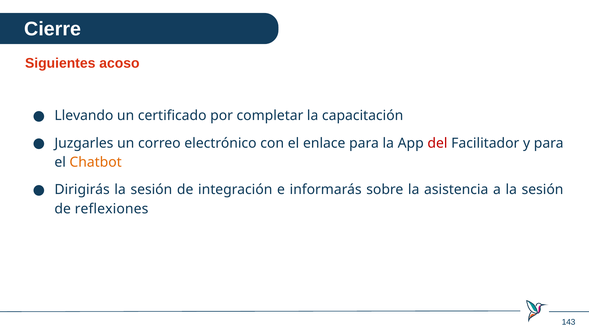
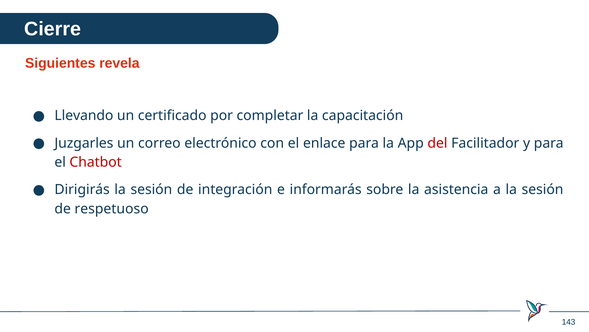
acoso: acoso -> revela
Chatbot colour: orange -> red
reflexiones: reflexiones -> respetuoso
